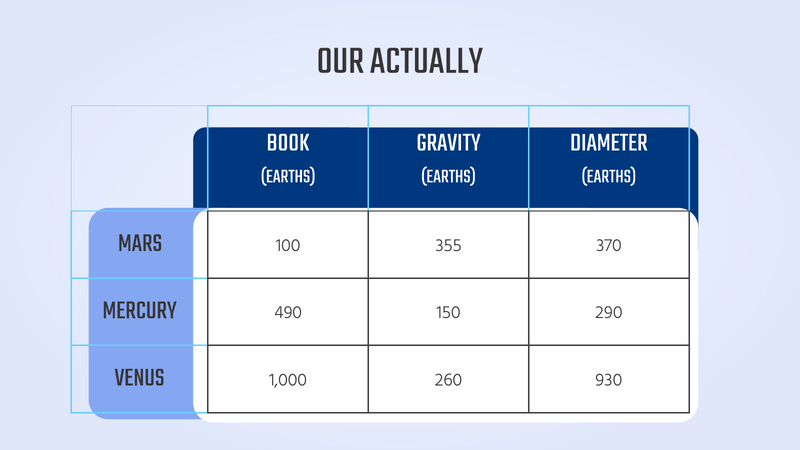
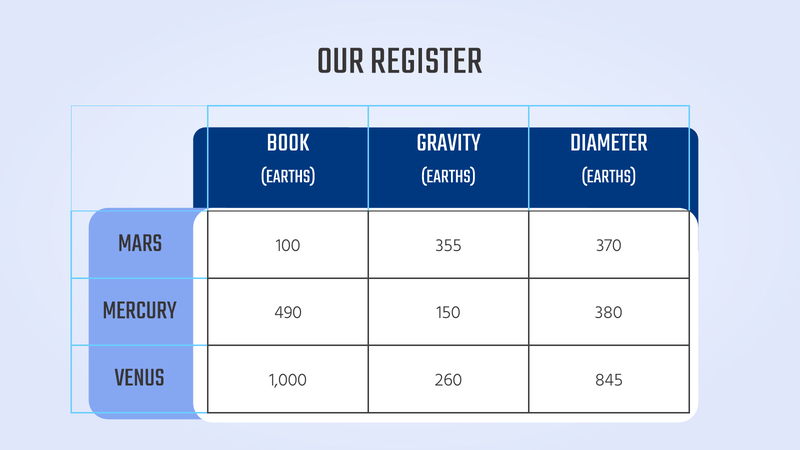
ACTUALLY: ACTUALLY -> REGISTER
290: 290 -> 380
930: 930 -> 845
